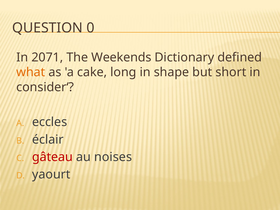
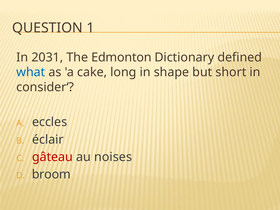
0: 0 -> 1
2071: 2071 -> 2031
Weekends: Weekends -> Edmonton
what colour: orange -> blue
yaourt: yaourt -> broom
